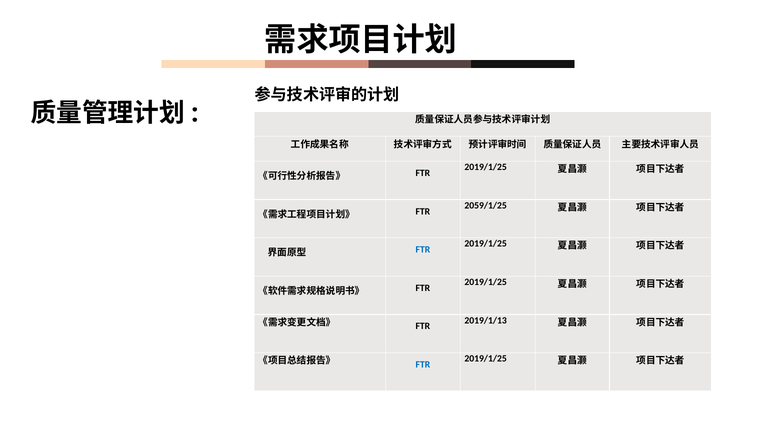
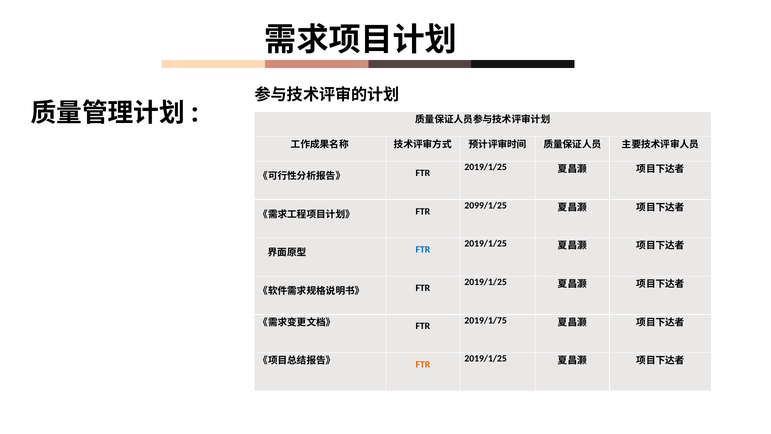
2059/1/25: 2059/1/25 -> 2099/1/25
2019/1/13: 2019/1/13 -> 2019/1/75
FTR at (423, 364) colour: blue -> orange
